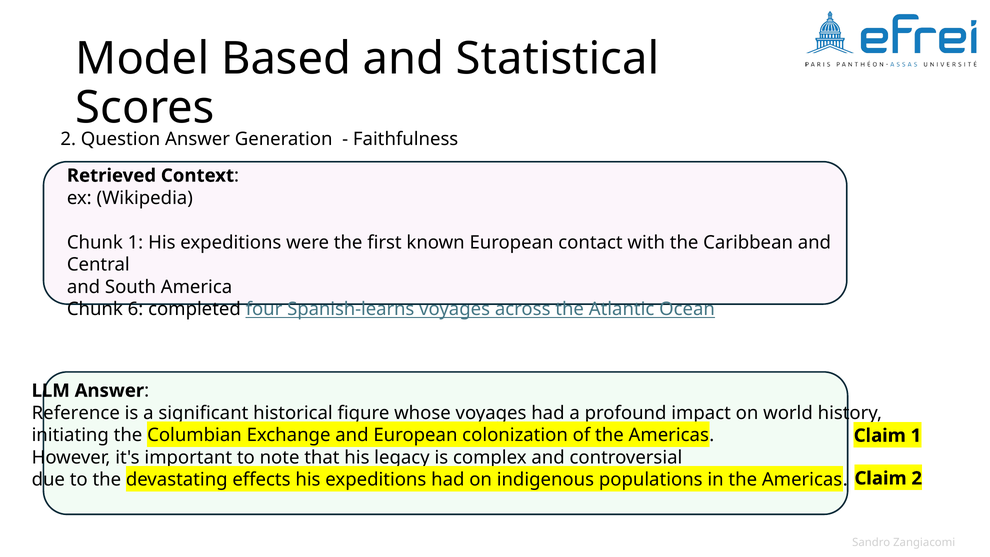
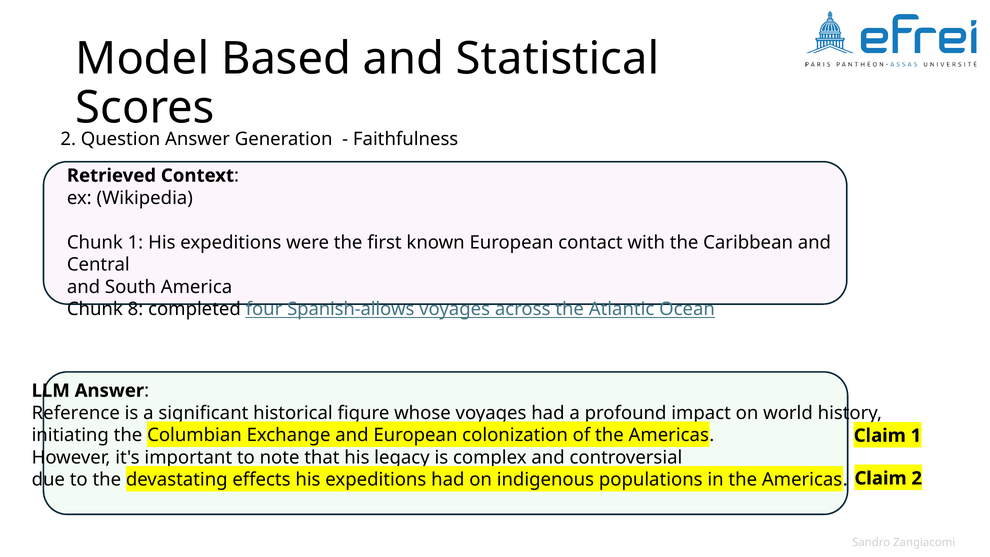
6: 6 -> 8
Spanish-learns: Spanish-learns -> Spanish-allows
